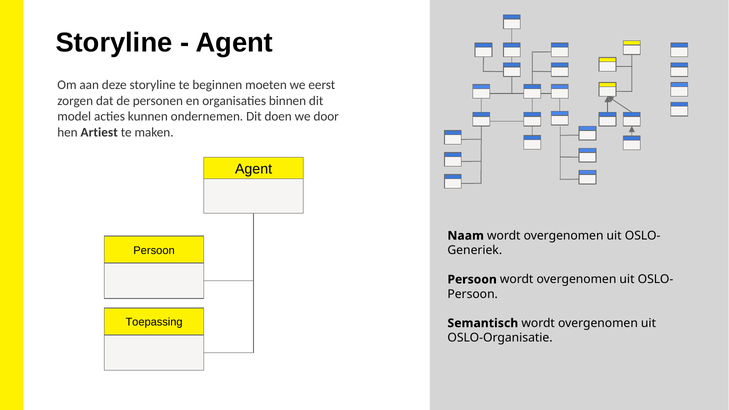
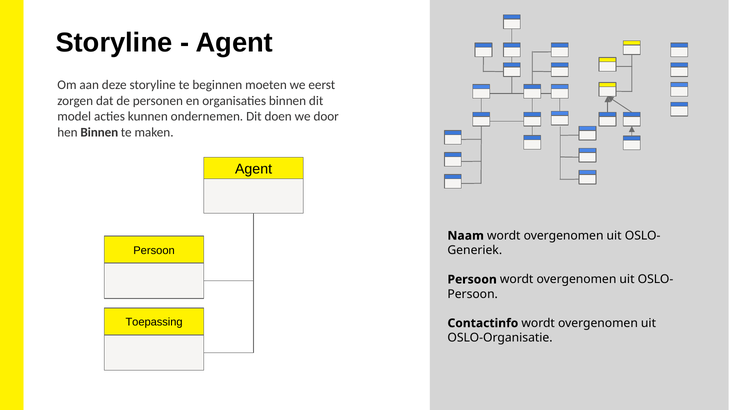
hen Artiest: Artiest -> Binnen
Semantisch: Semantisch -> Contactinfo
